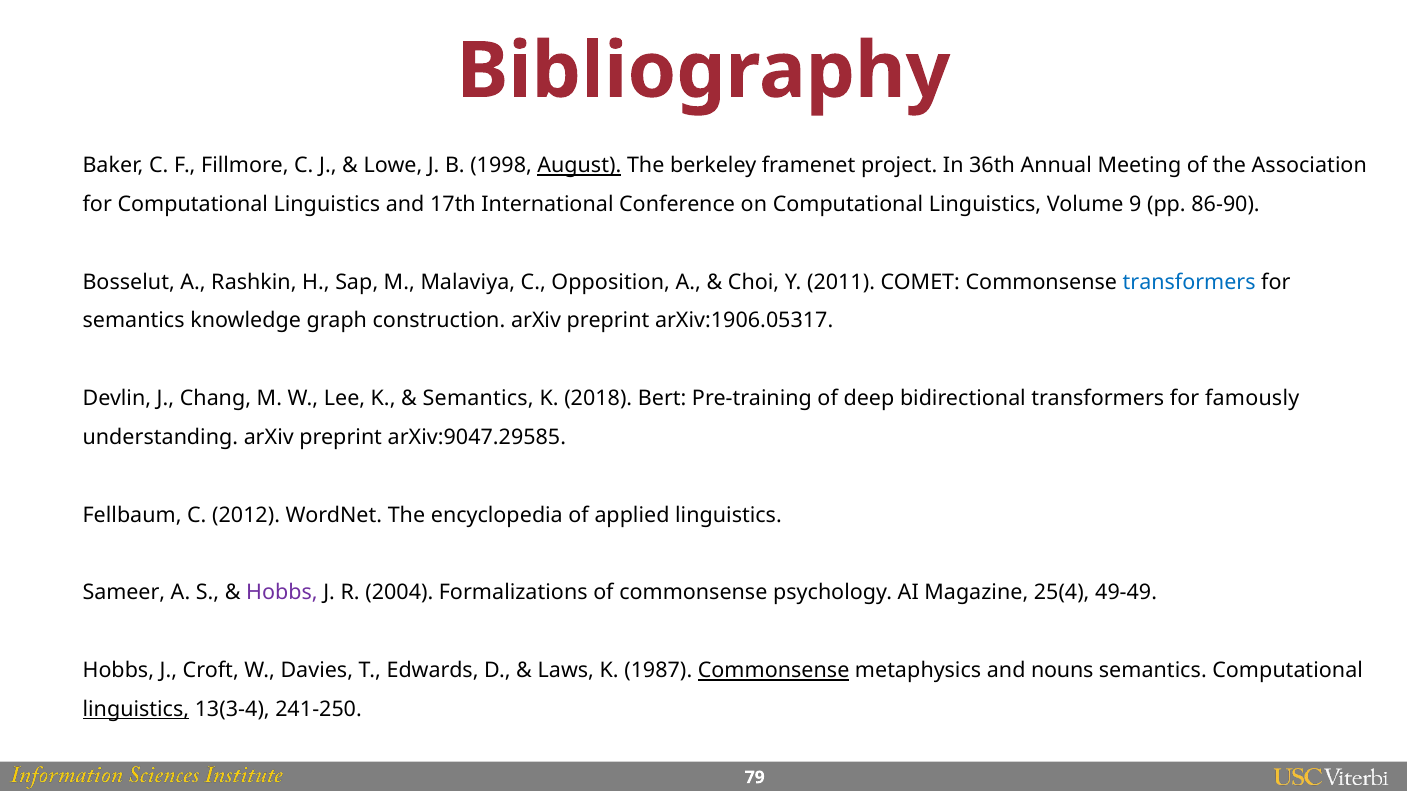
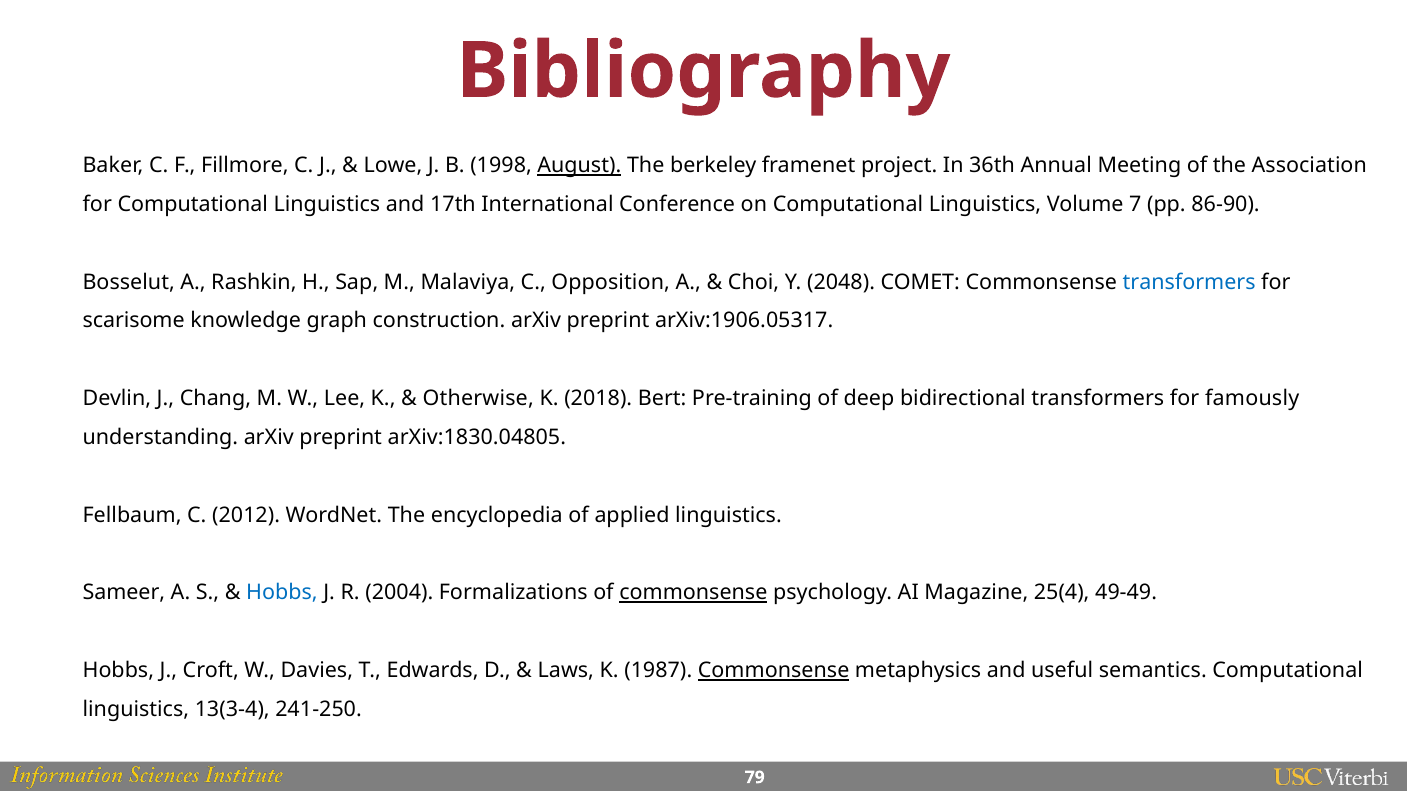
9: 9 -> 7
2011: 2011 -> 2048
semantics at (134, 321): semantics -> scarisome
Semantics at (478, 399): Semantics -> Otherwise
arXiv:9047.29585: arXiv:9047.29585 -> arXiv:1830.04805
Hobbs at (282, 593) colour: purple -> blue
commonsense at (693, 593) underline: none -> present
nouns: nouns -> useful
linguistics at (136, 710) underline: present -> none
